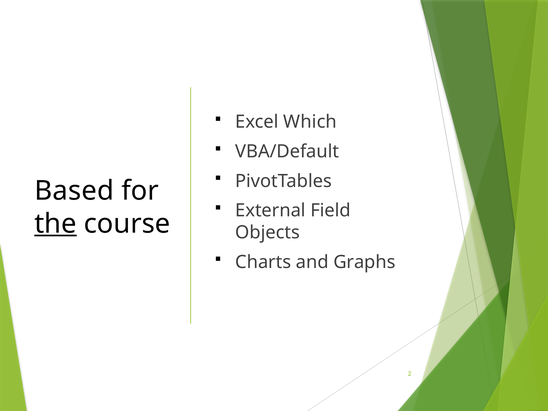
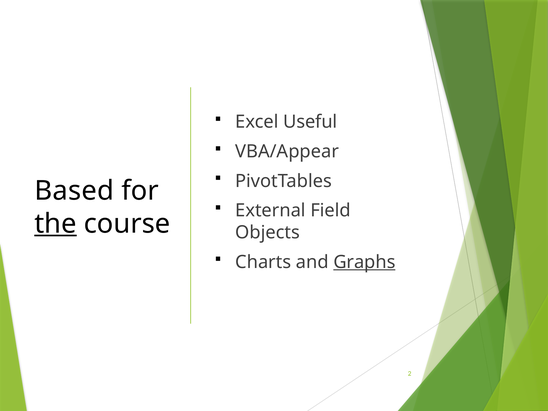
Which: Which -> Useful
VBA/Default: VBA/Default -> VBA/Appear
Graphs underline: none -> present
